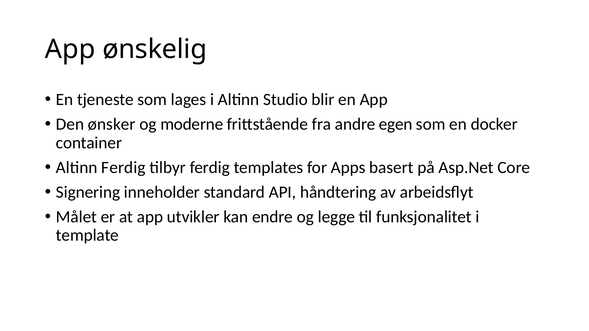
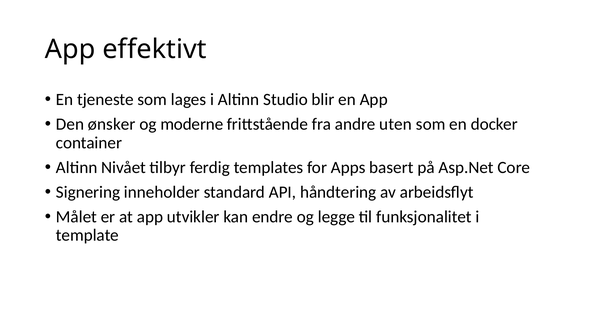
ønskelig: ønskelig -> effektivt
egen: egen -> uten
Altinn Ferdig: Ferdig -> Nivået
